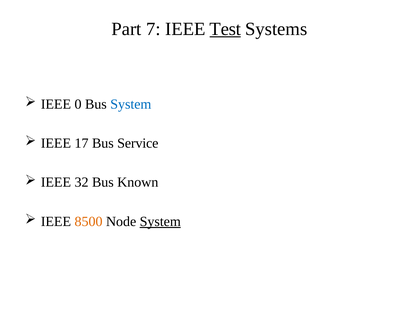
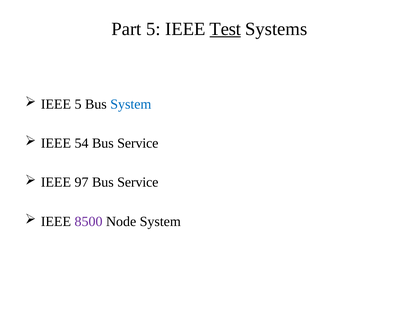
Part 7: 7 -> 5
IEEE 0: 0 -> 5
17: 17 -> 54
32: 32 -> 97
Known at (138, 183): Known -> Service
8500 colour: orange -> purple
System at (160, 222) underline: present -> none
